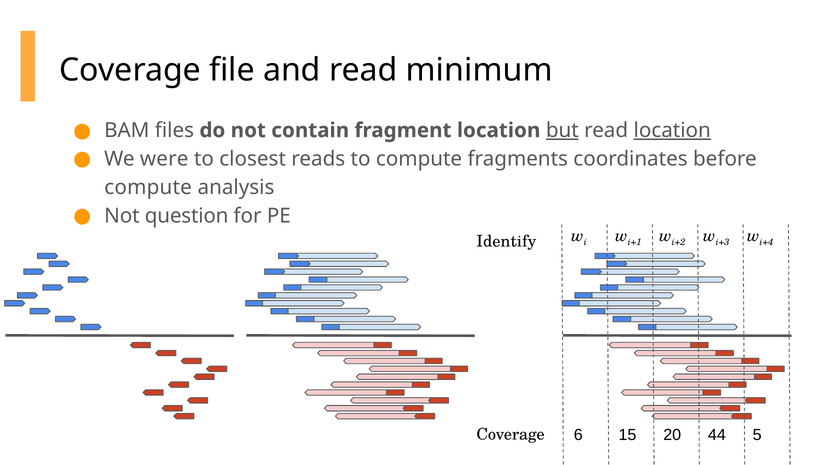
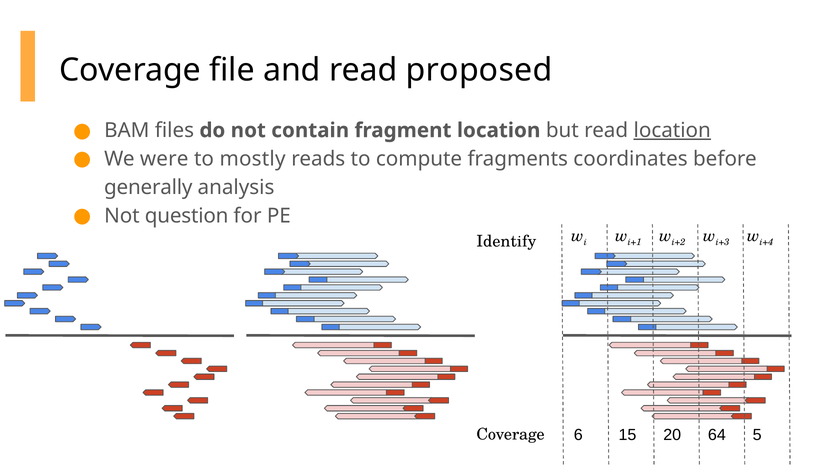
minimum: minimum -> proposed
but underline: present -> none
closest: closest -> mostly
compute at (148, 187): compute -> generally
44: 44 -> 64
